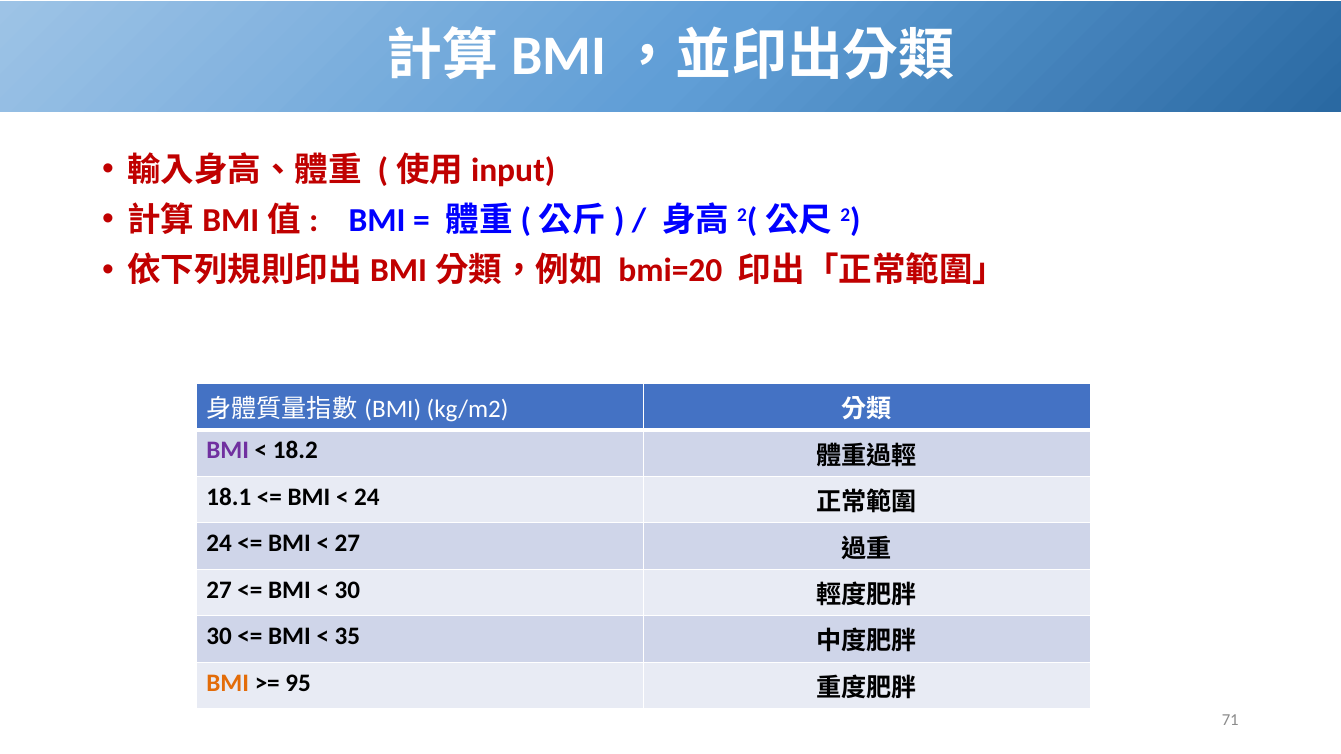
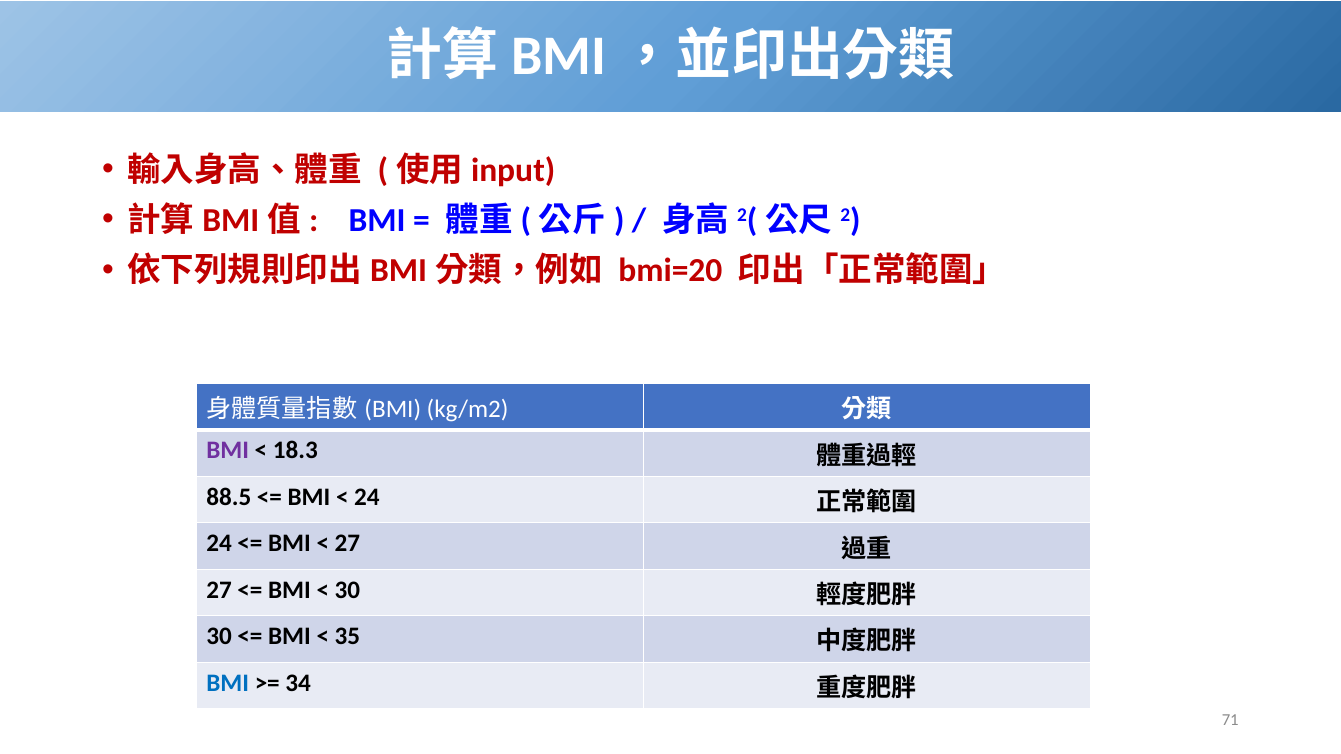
18.2: 18.2 -> 18.3
18.1: 18.1 -> 88.5
BMI at (228, 683) colour: orange -> blue
95: 95 -> 34
